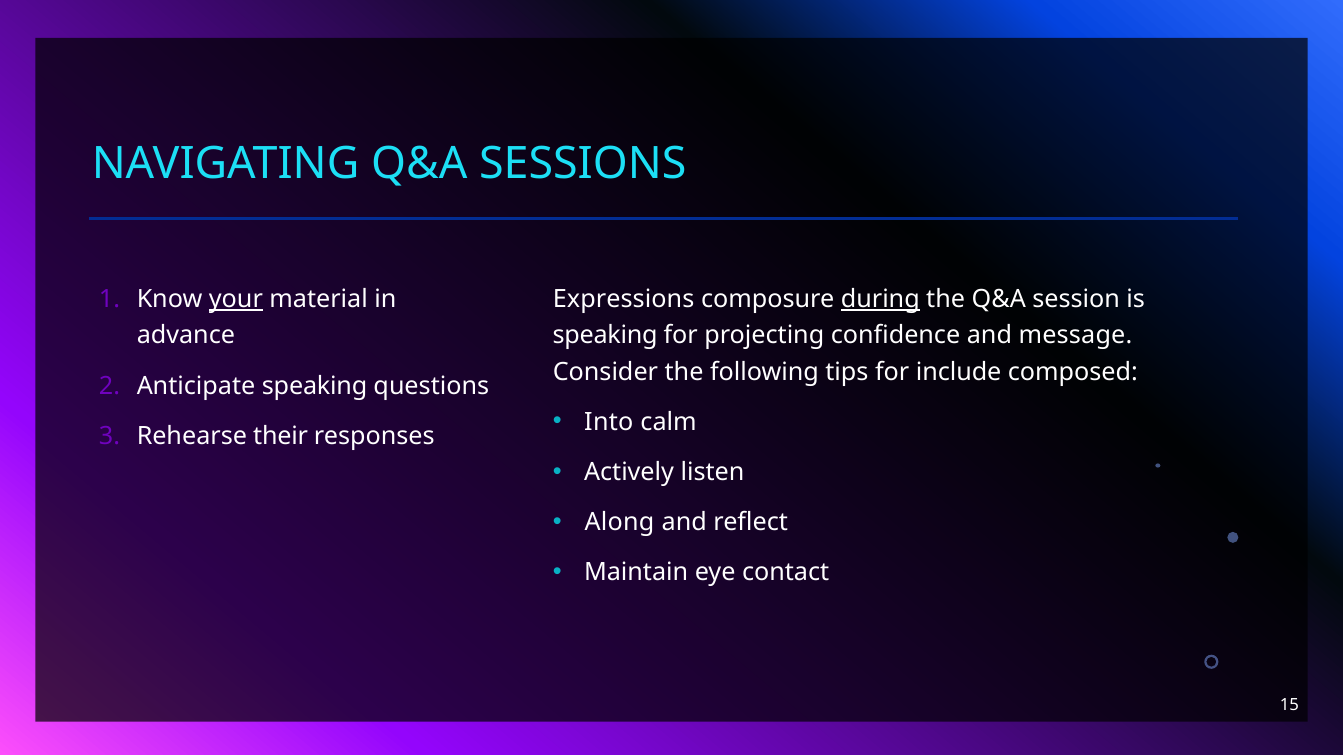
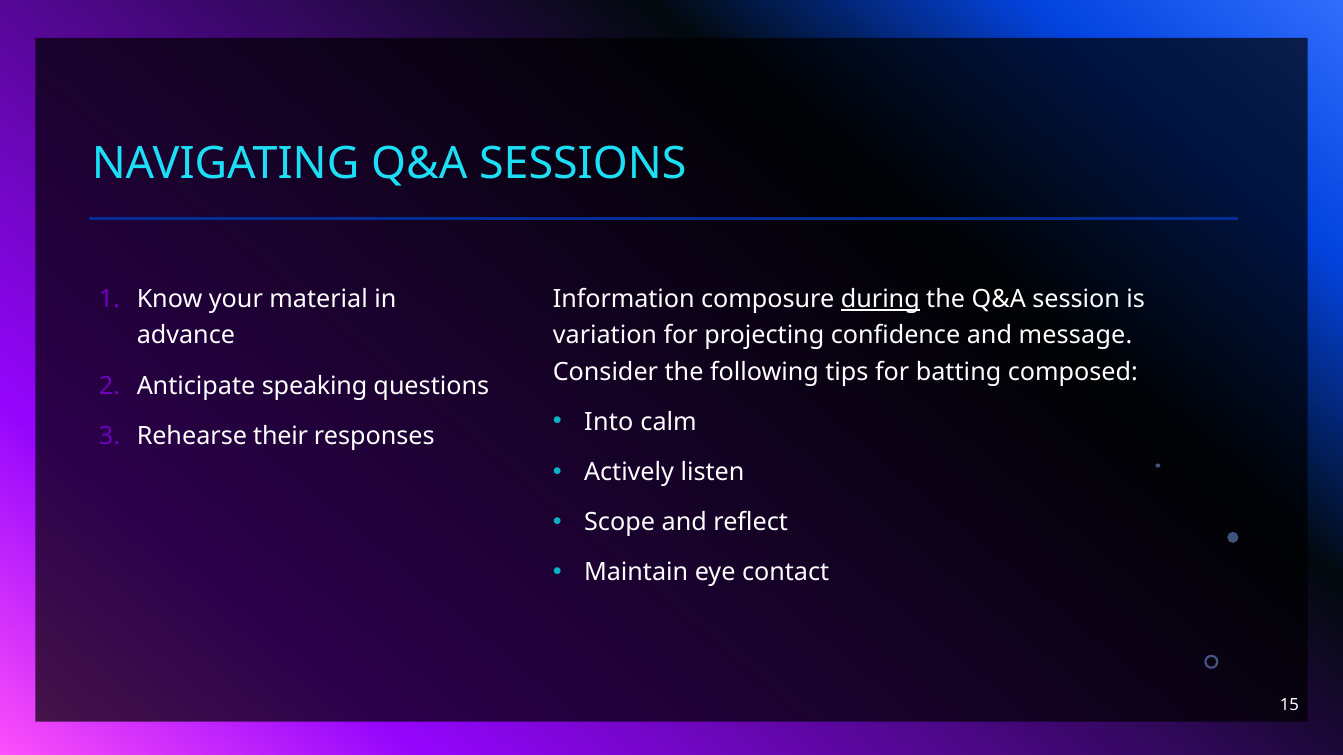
your underline: present -> none
Expressions: Expressions -> Information
speaking at (605, 336): speaking -> variation
include: include -> batting
Along: Along -> Scope
